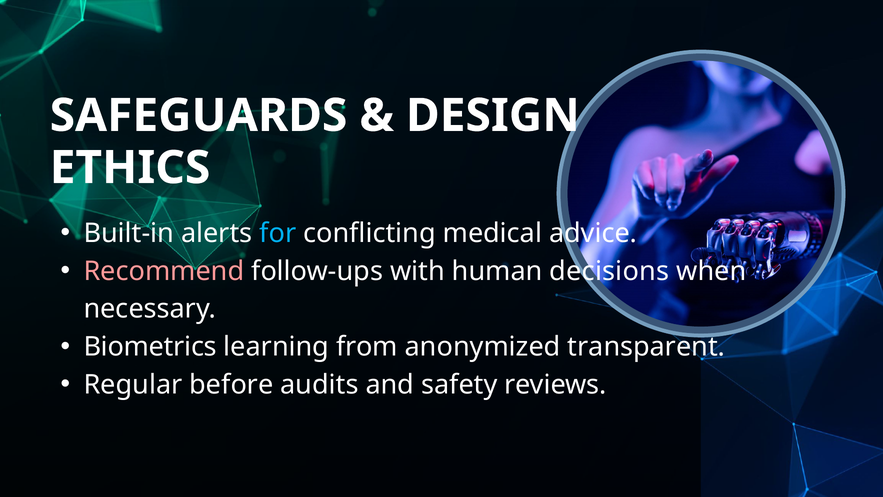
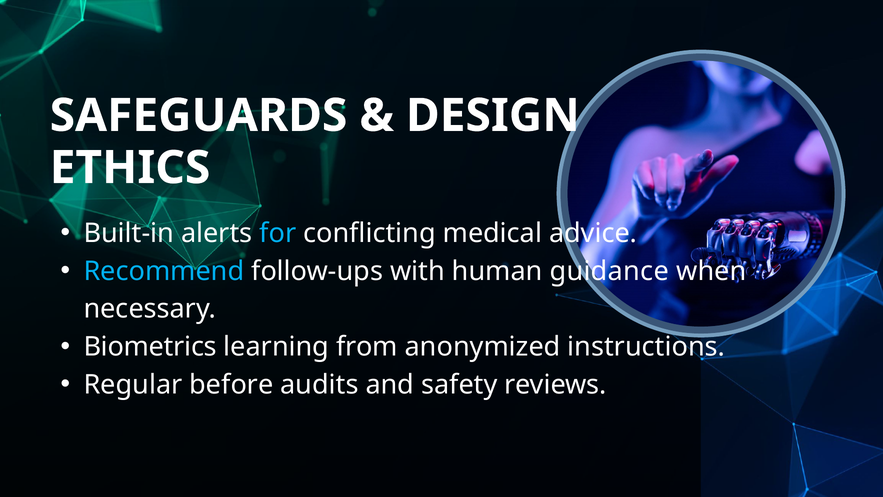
Recommend colour: pink -> light blue
decisions: decisions -> guidance
transparent: transparent -> instructions
